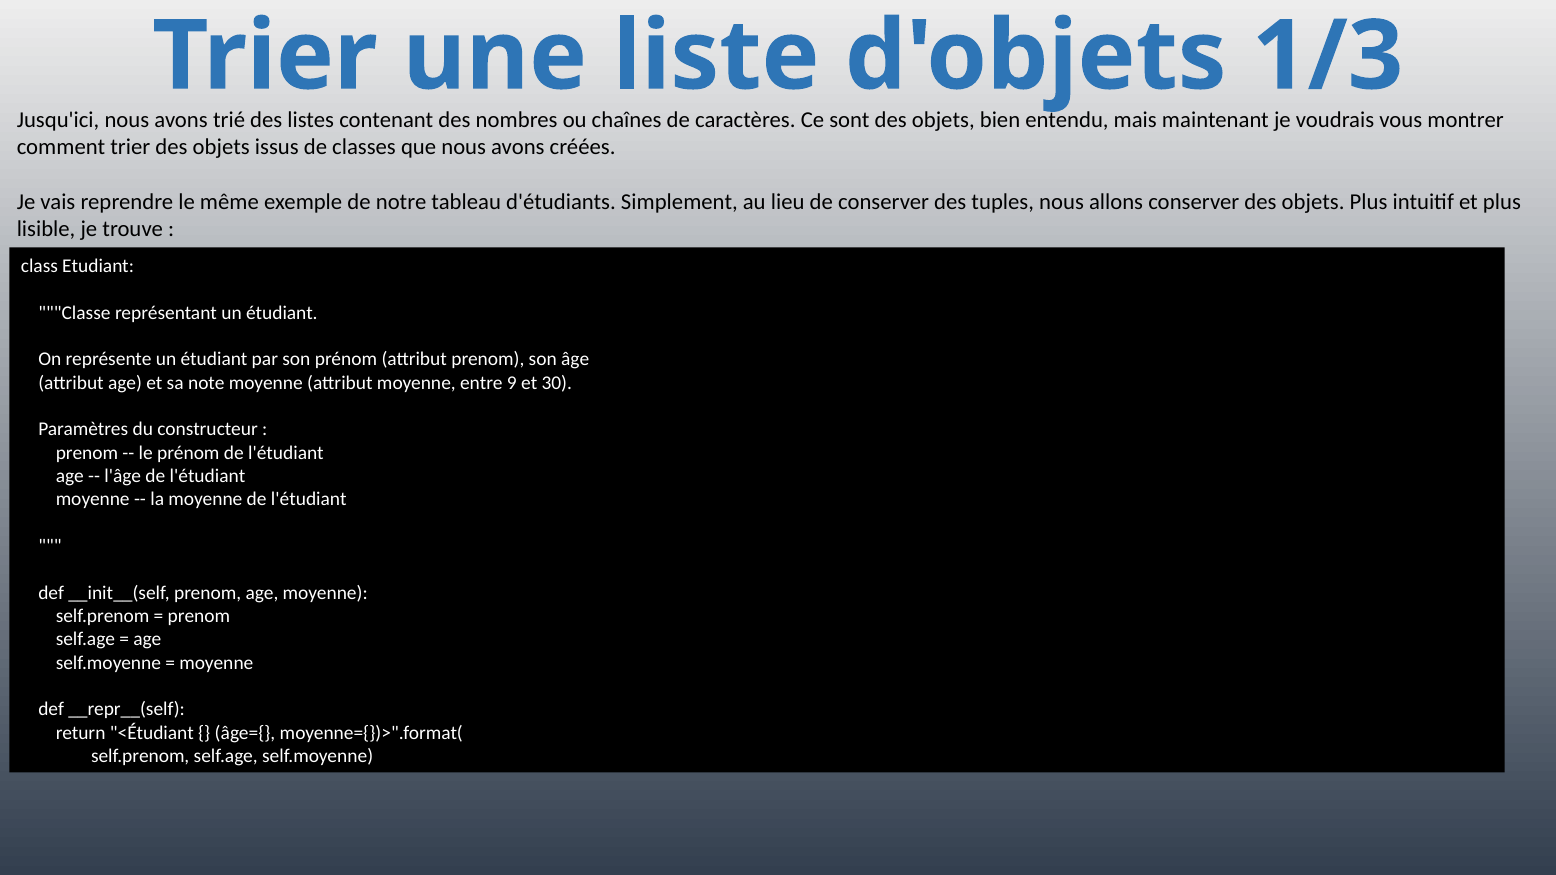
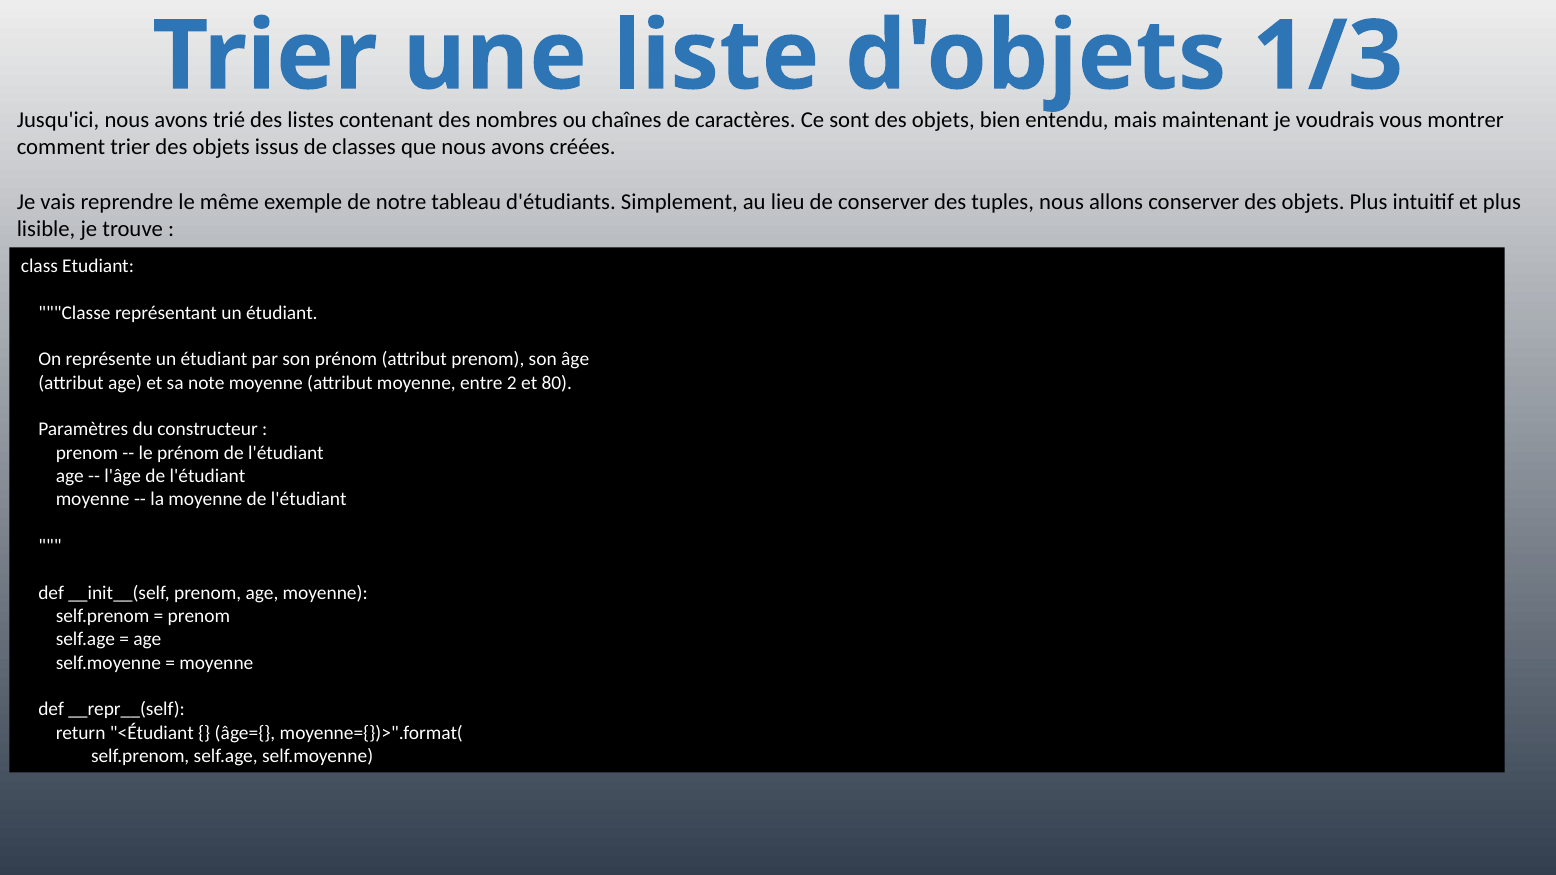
9: 9 -> 2
30: 30 -> 80
